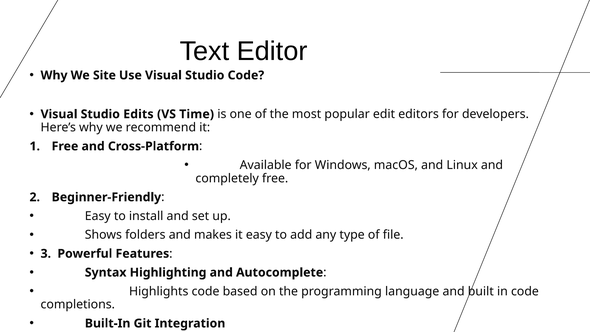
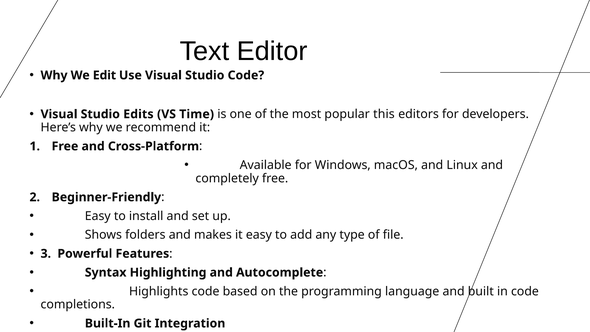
Site: Site -> Edit
edit: edit -> this
